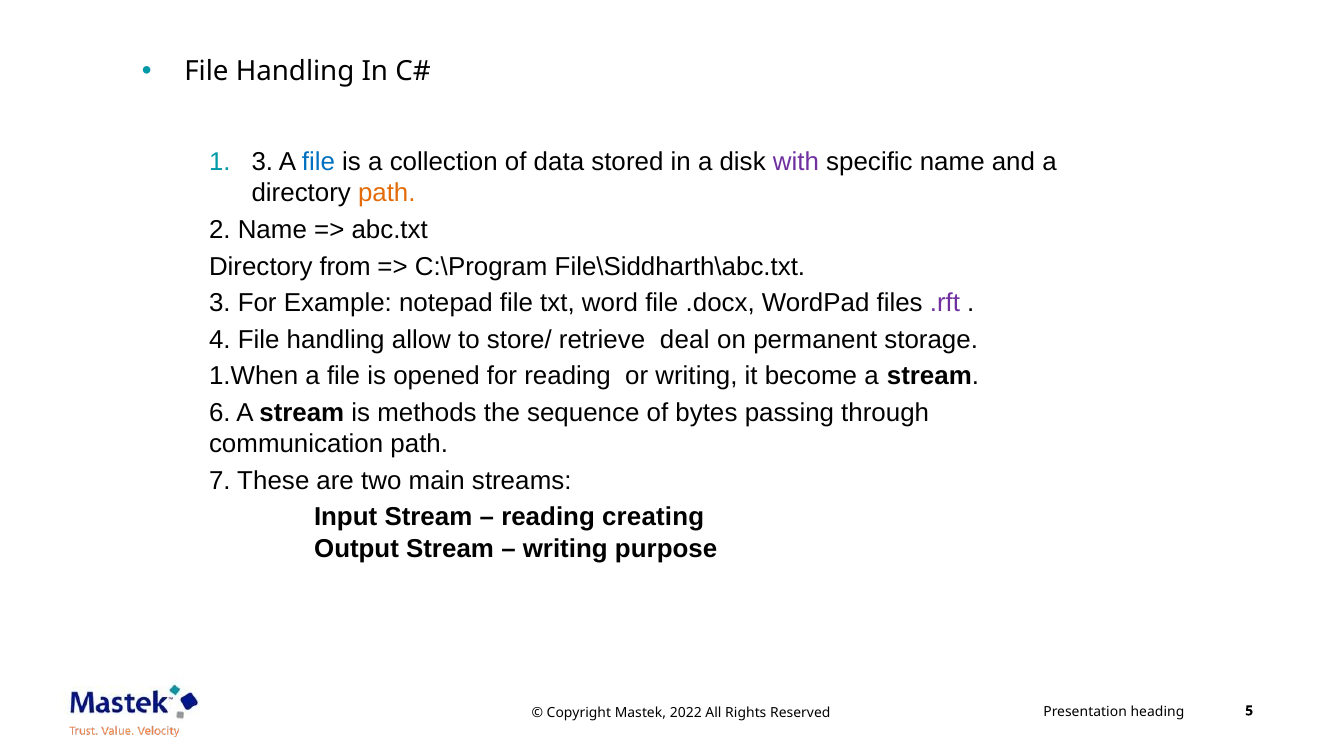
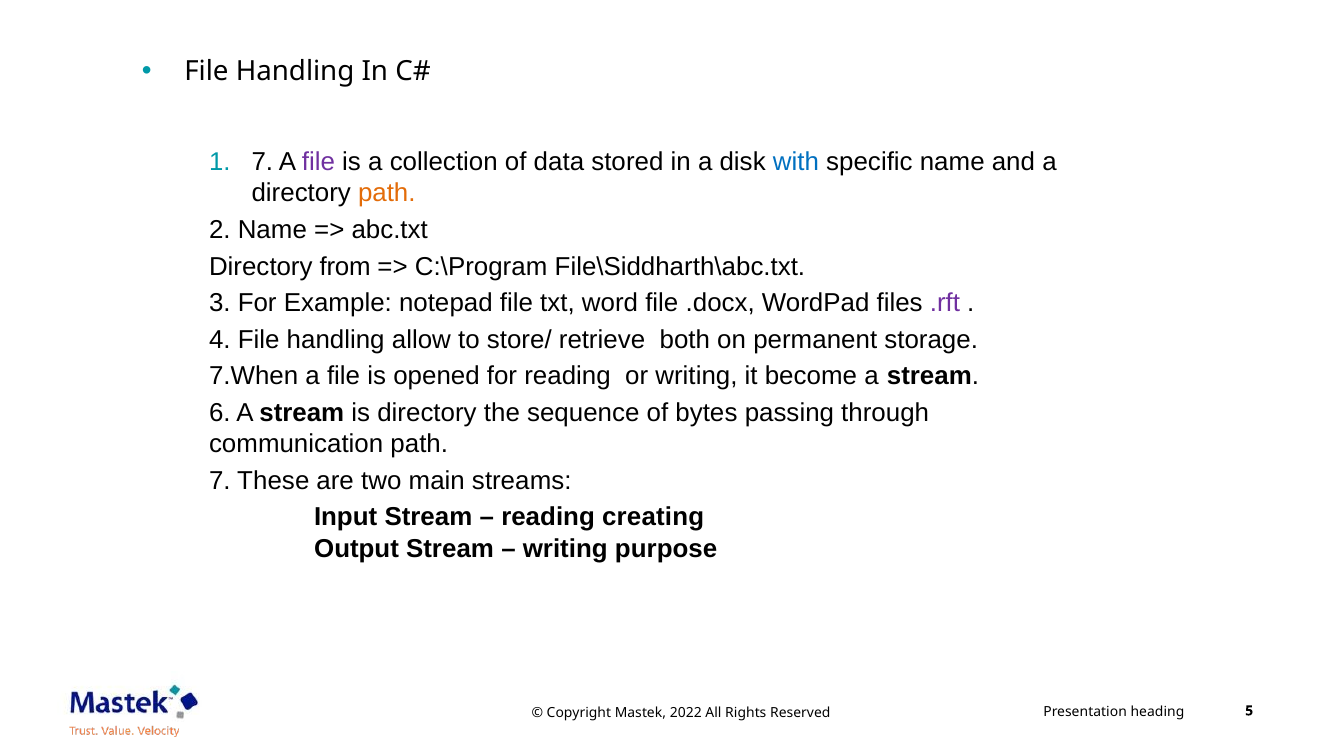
1 3: 3 -> 7
file at (319, 162) colour: blue -> purple
with colour: purple -> blue
deal: deal -> both
1.When: 1.When -> 7.When
is methods: methods -> directory
